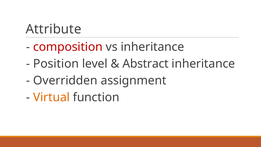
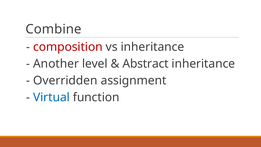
Attribute: Attribute -> Combine
Position: Position -> Another
Virtual colour: orange -> blue
